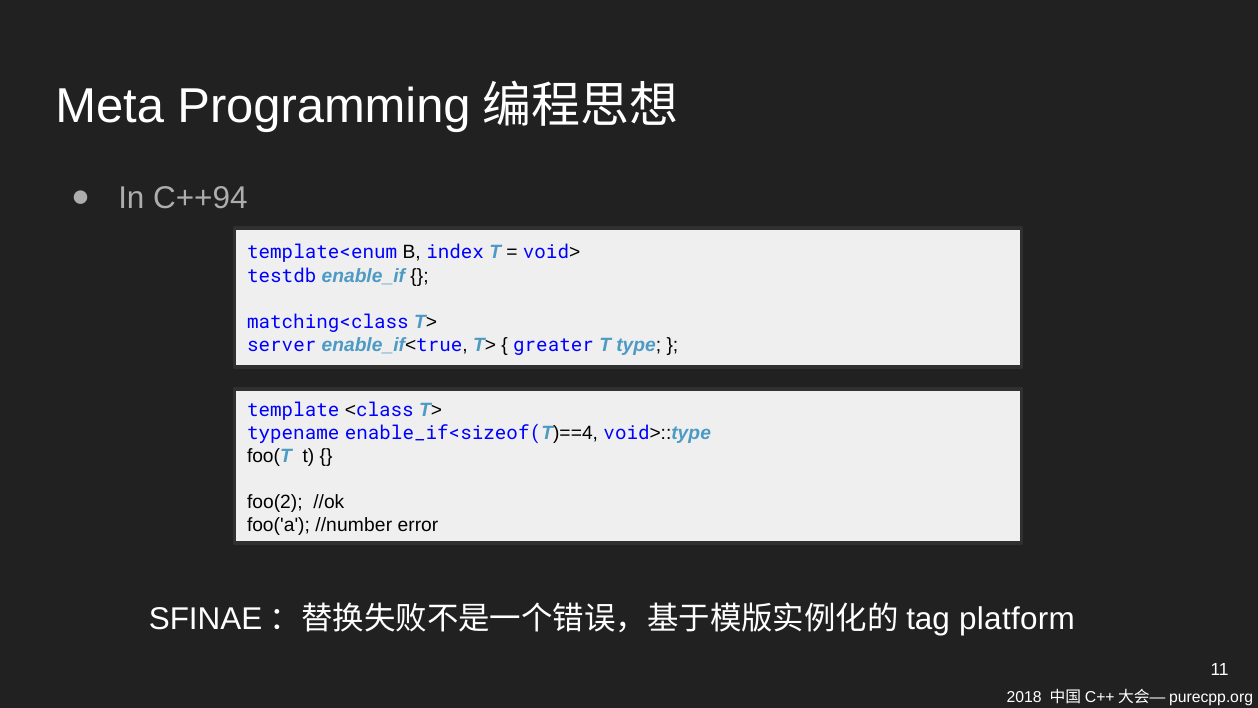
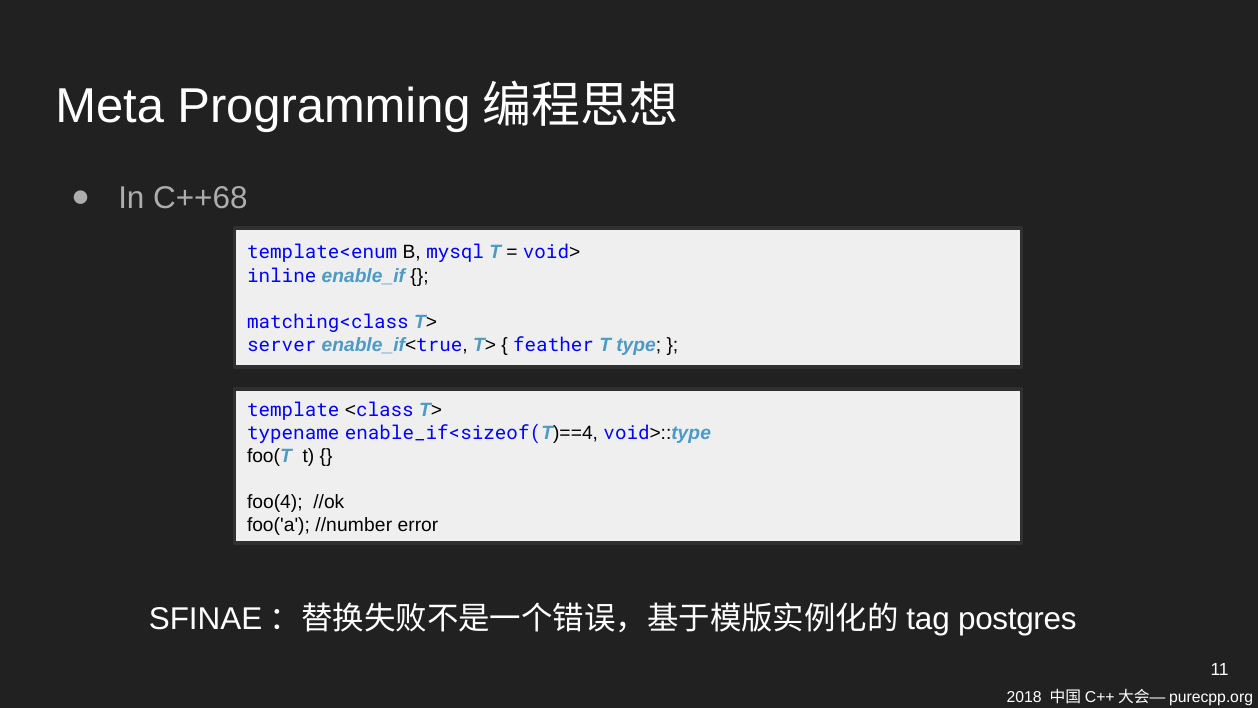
C++94: C++94 -> C++68
index: index -> mysql
testdb: testdb -> inline
greater: greater -> feather
foo(2: foo(2 -> foo(4
platform: platform -> postgres
